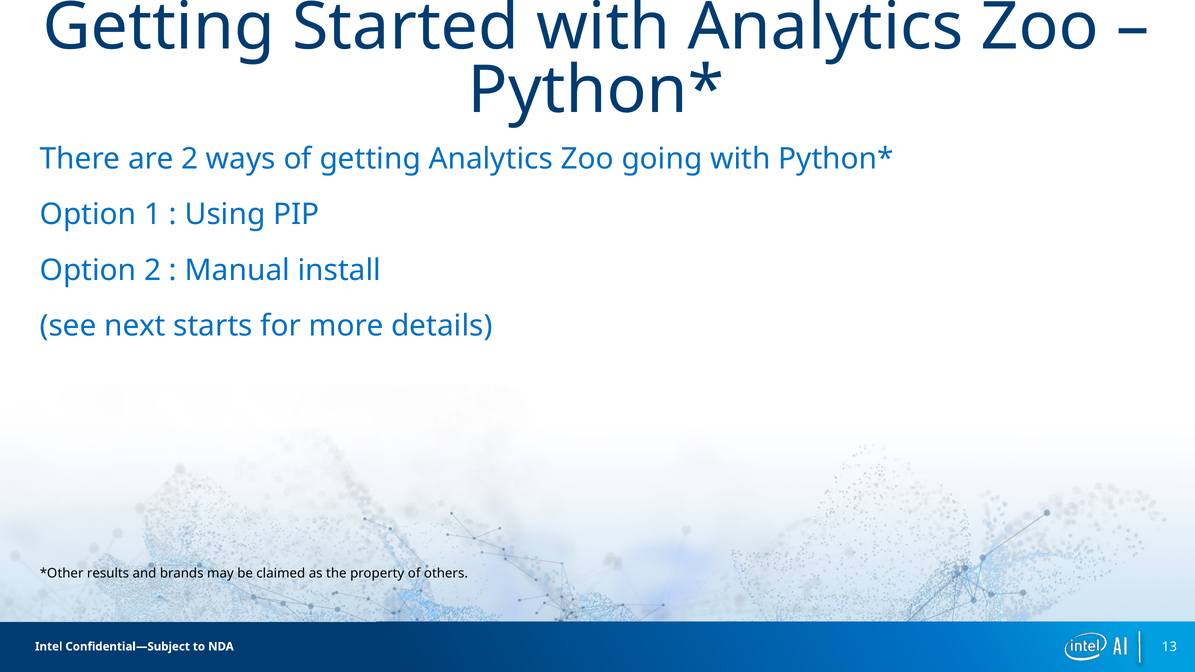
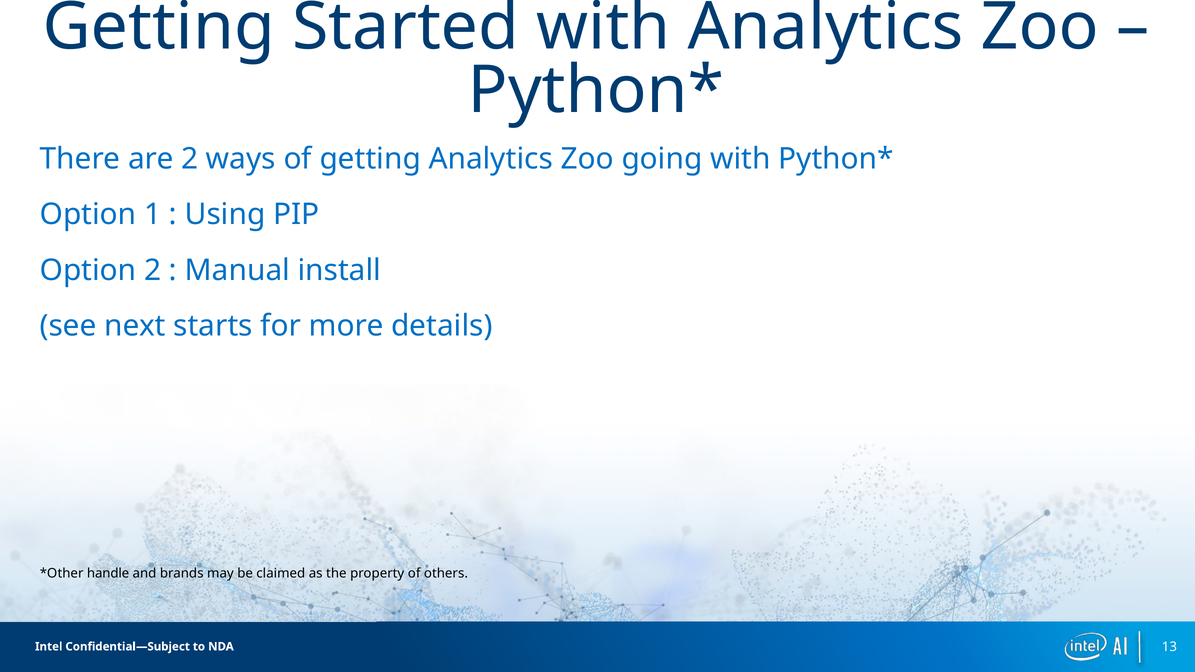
results: results -> handle
